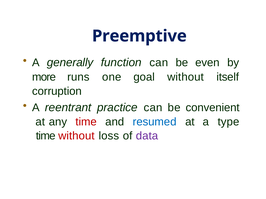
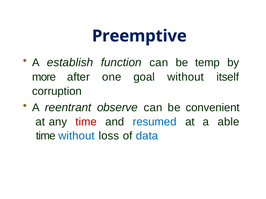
generally: generally -> establish
even: even -> temp
runs: runs -> after
practice: practice -> observe
type: type -> able
without at (76, 136) colour: red -> blue
data colour: purple -> blue
